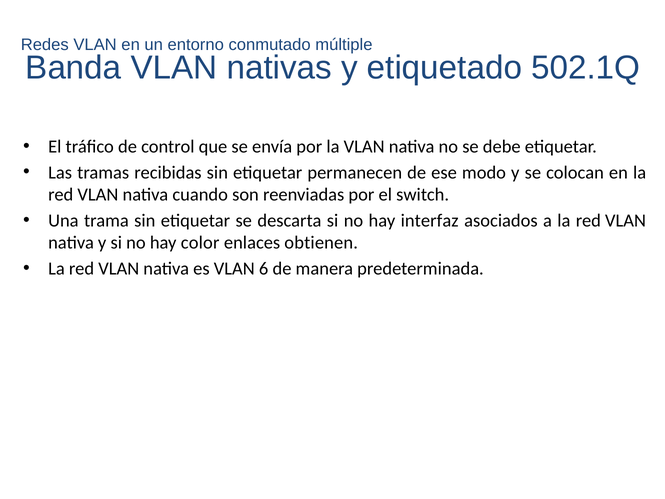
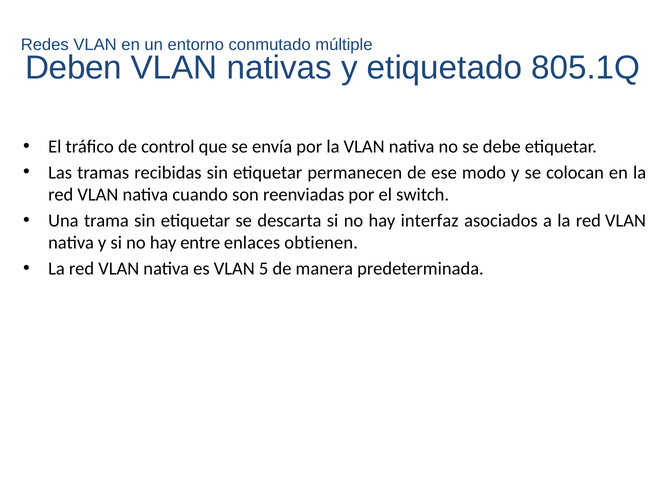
Banda: Banda -> Deben
502.1Q: 502.1Q -> 805.1Q
color: color -> entre
6: 6 -> 5
